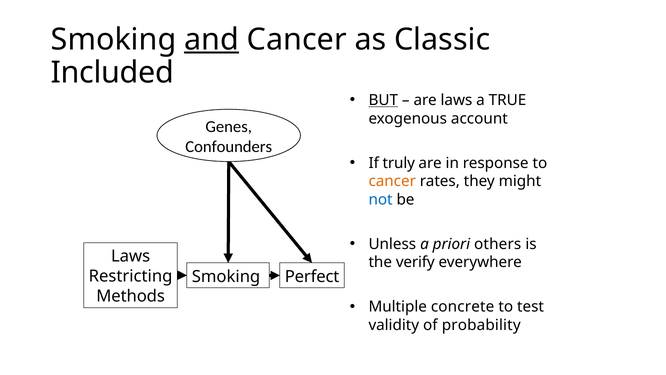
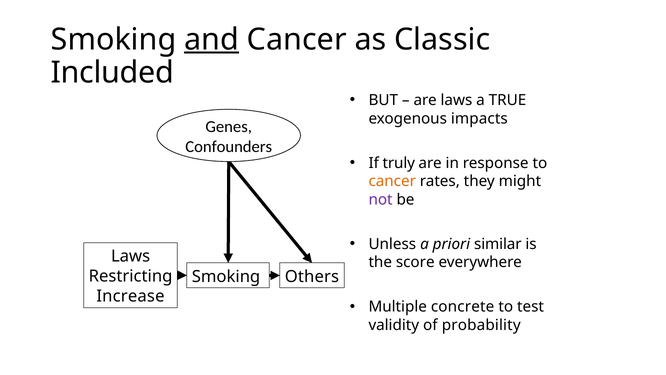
BUT underline: present -> none
account: account -> impacts
not colour: blue -> purple
others: others -> similar
verify: verify -> score
Perfect: Perfect -> Others
Methods: Methods -> Increase
